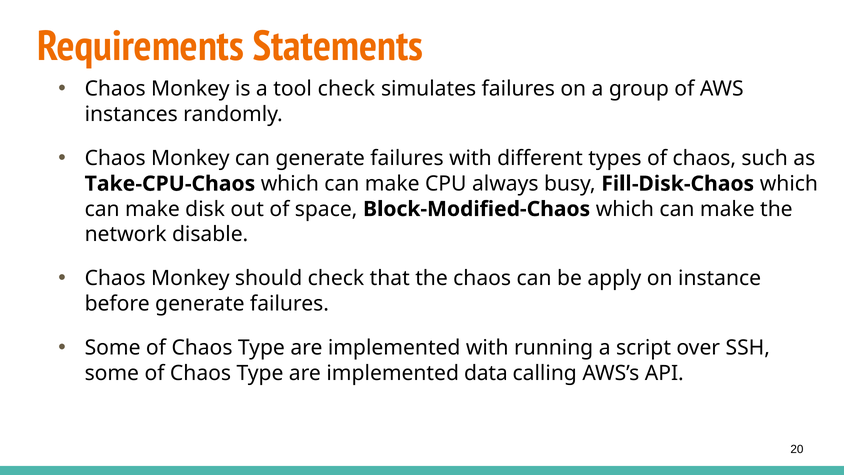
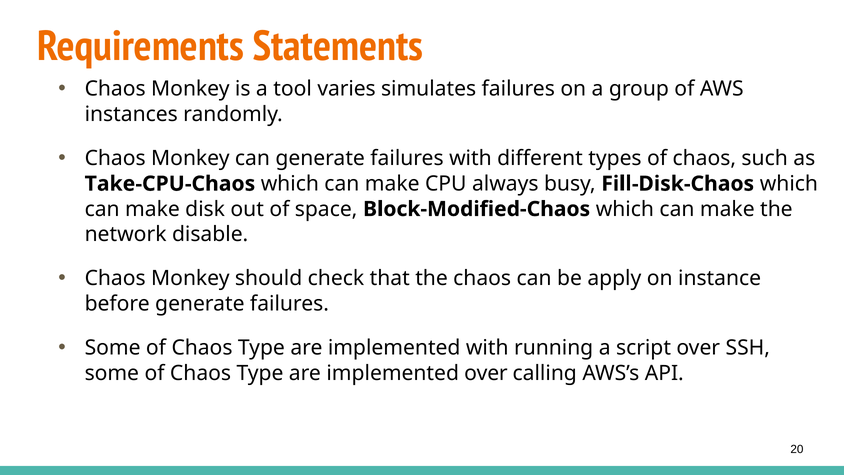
tool check: check -> varies
implemented data: data -> over
